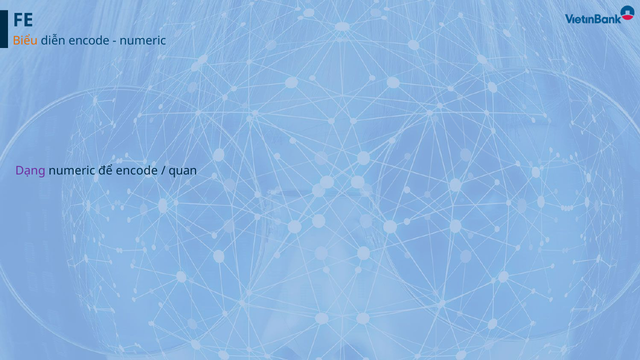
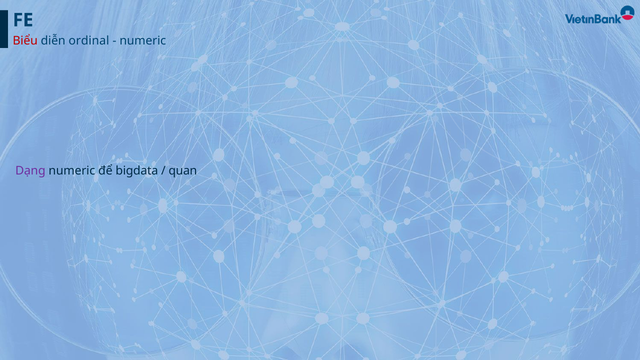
Biểu colour: orange -> red
diễn encode: encode -> ordinal
để encode: encode -> bigdata
